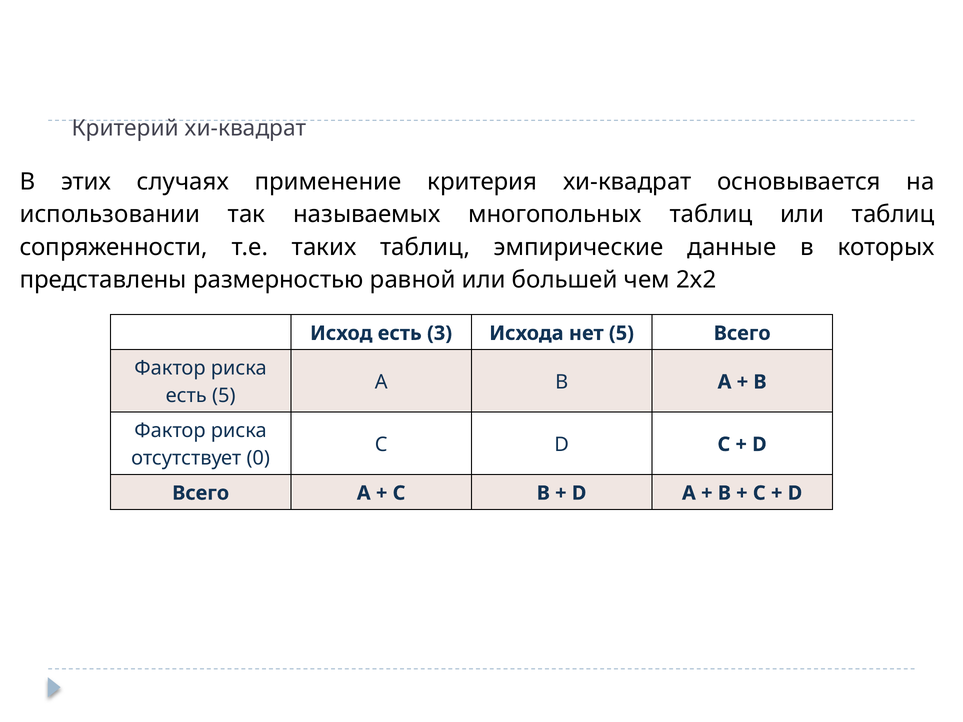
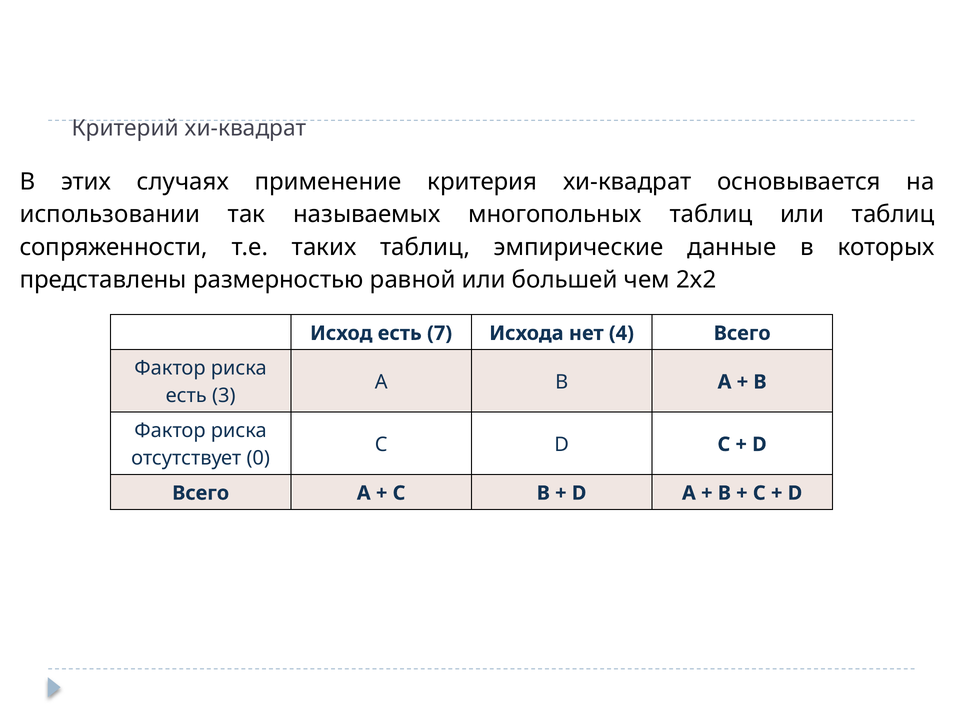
3: 3 -> 7
нет 5: 5 -> 4
есть 5: 5 -> 3
